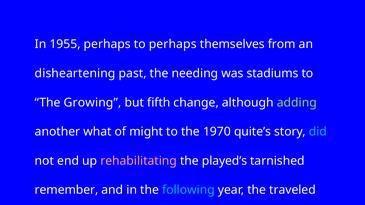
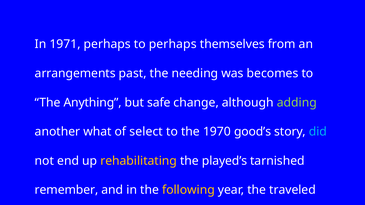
1955: 1955 -> 1971
disheartening: disheartening -> arrangements
stadiums: stadiums -> becomes
Growing: Growing -> Anything
fifth: fifth -> safe
might: might -> select
quite’s: quite’s -> good’s
rehabilitating colour: pink -> yellow
following colour: light blue -> yellow
